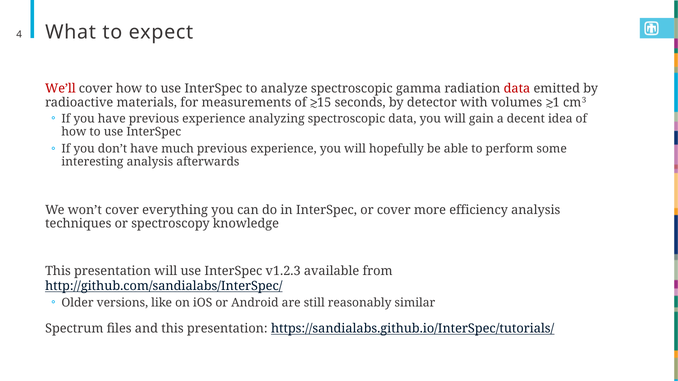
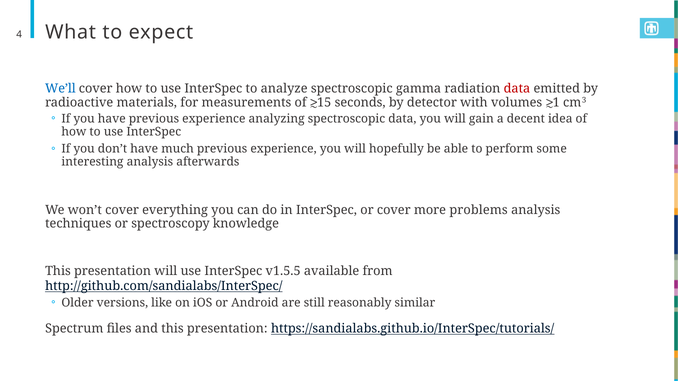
We’ll colour: red -> blue
efficiency: efficiency -> problems
v1.2.3: v1.2.3 -> v1.5.5
